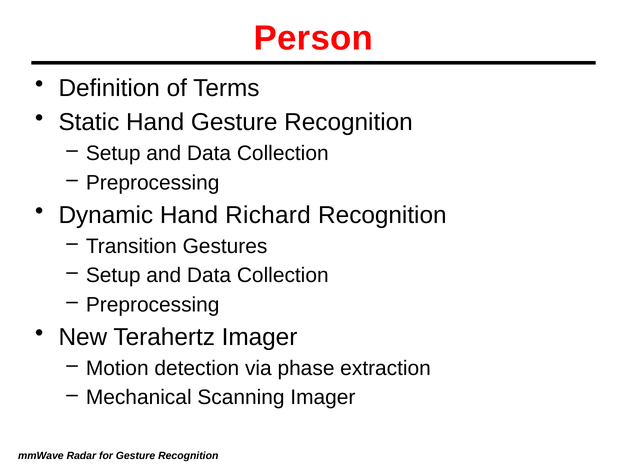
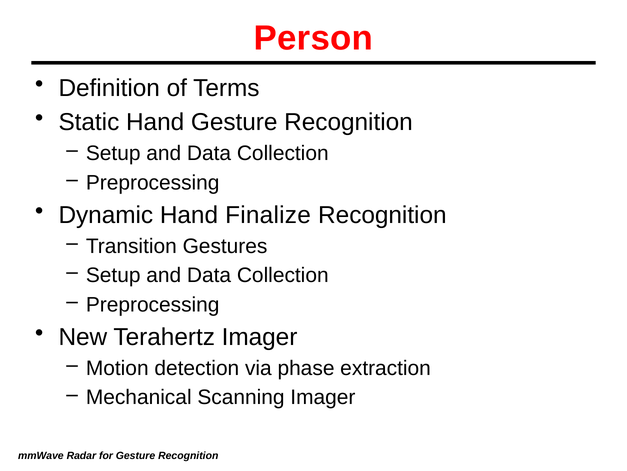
Richard: Richard -> Finalize
